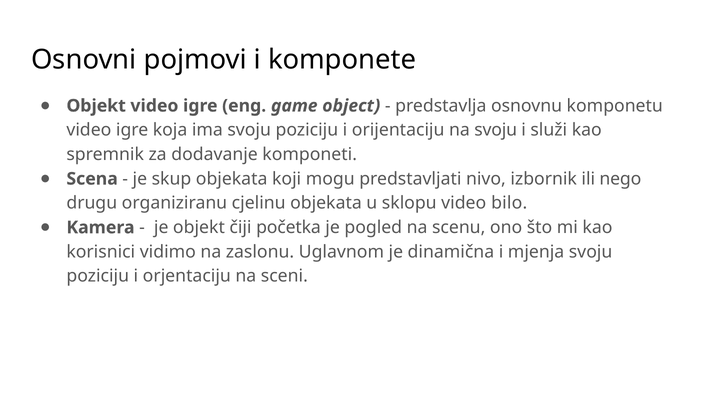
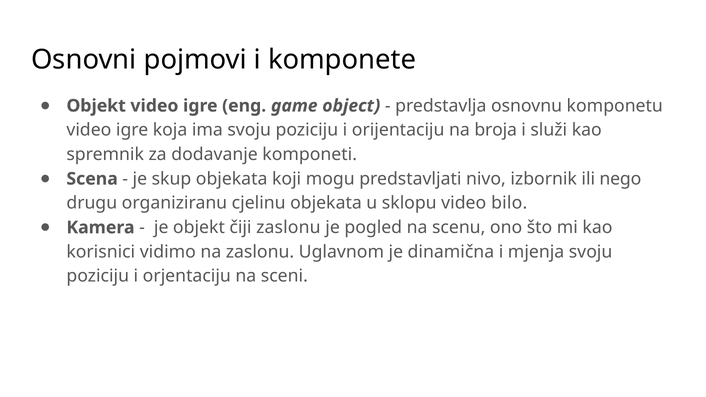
na svoju: svoju -> broja
čiji početka: početka -> zaslonu
